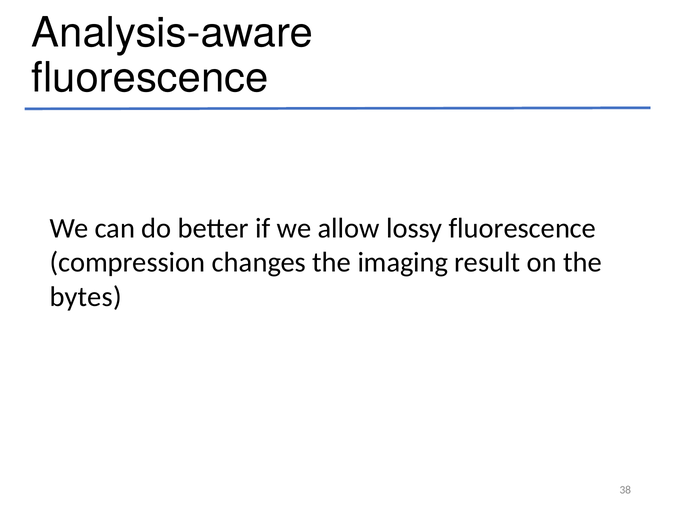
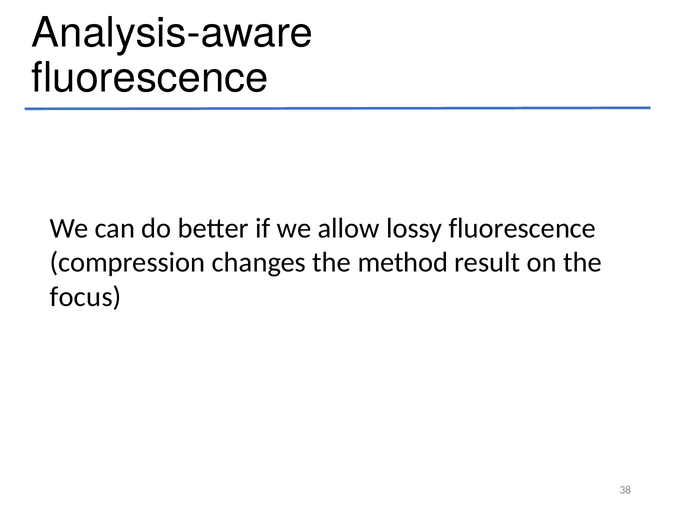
imaging: imaging -> method
bytes: bytes -> focus
